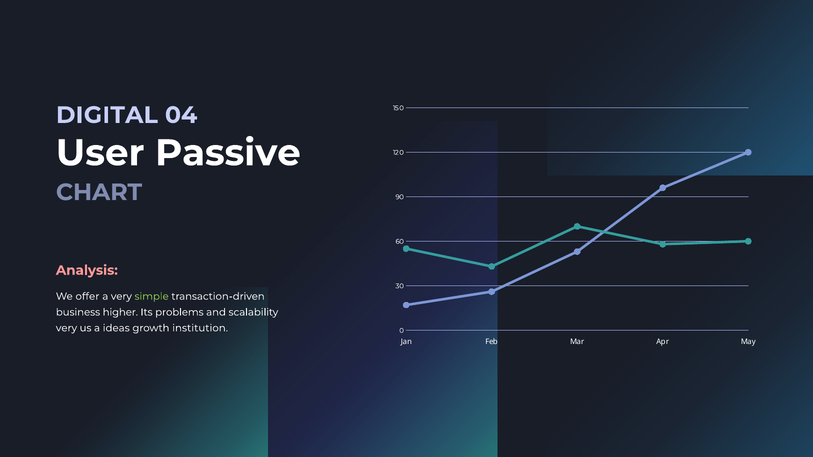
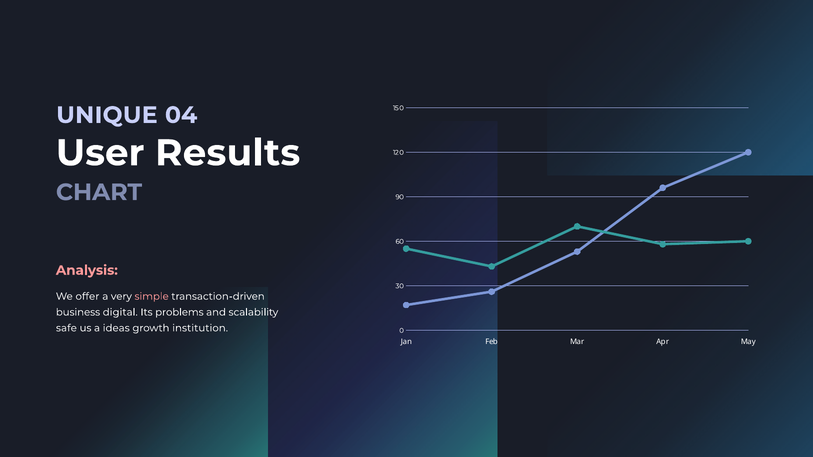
DIGITAL: DIGITAL -> UNIQUE
Passive: Passive -> Results
simple colour: light green -> pink
higher: higher -> digital
very at (66, 328): very -> safe
